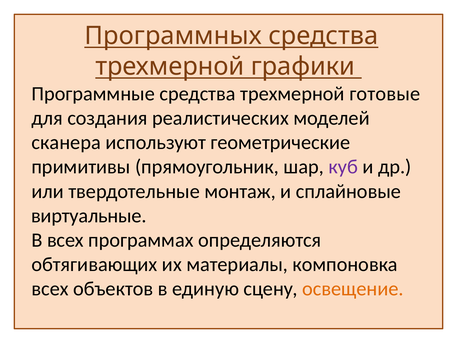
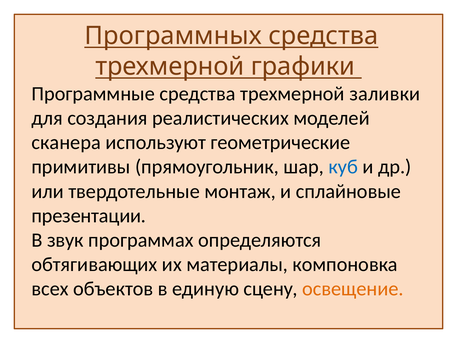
готовые: готовые -> заливки
куб colour: purple -> blue
виртуальные: виртуальные -> презентации
В всех: всех -> звук
